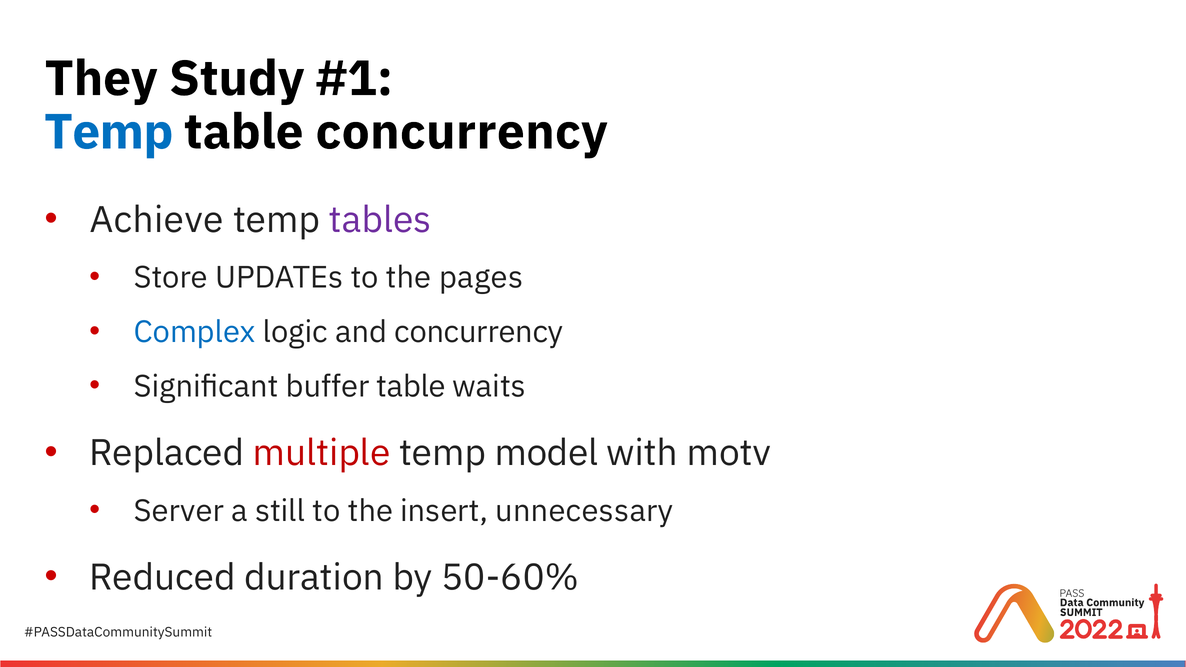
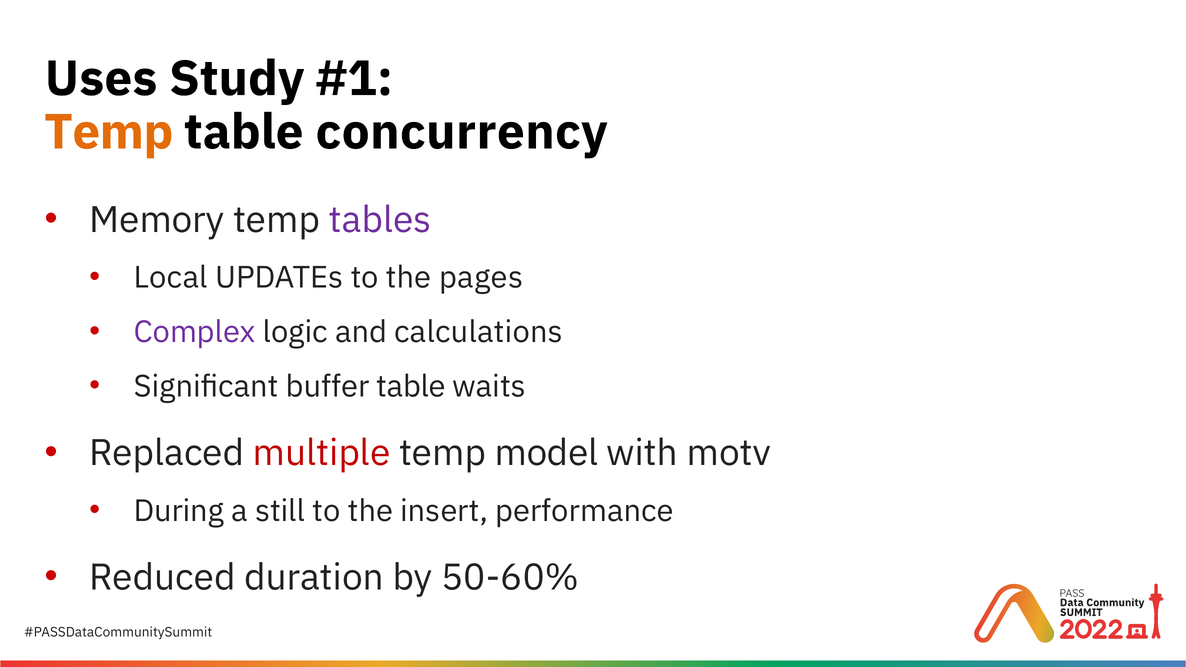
They: They -> Uses
Temp at (109, 132) colour: blue -> orange
Achieve: Achieve -> Memory
Store: Store -> Local
Complex colour: blue -> purple
and concurrency: concurrency -> calculations
Server: Server -> During
unnecessary: unnecessary -> performance
